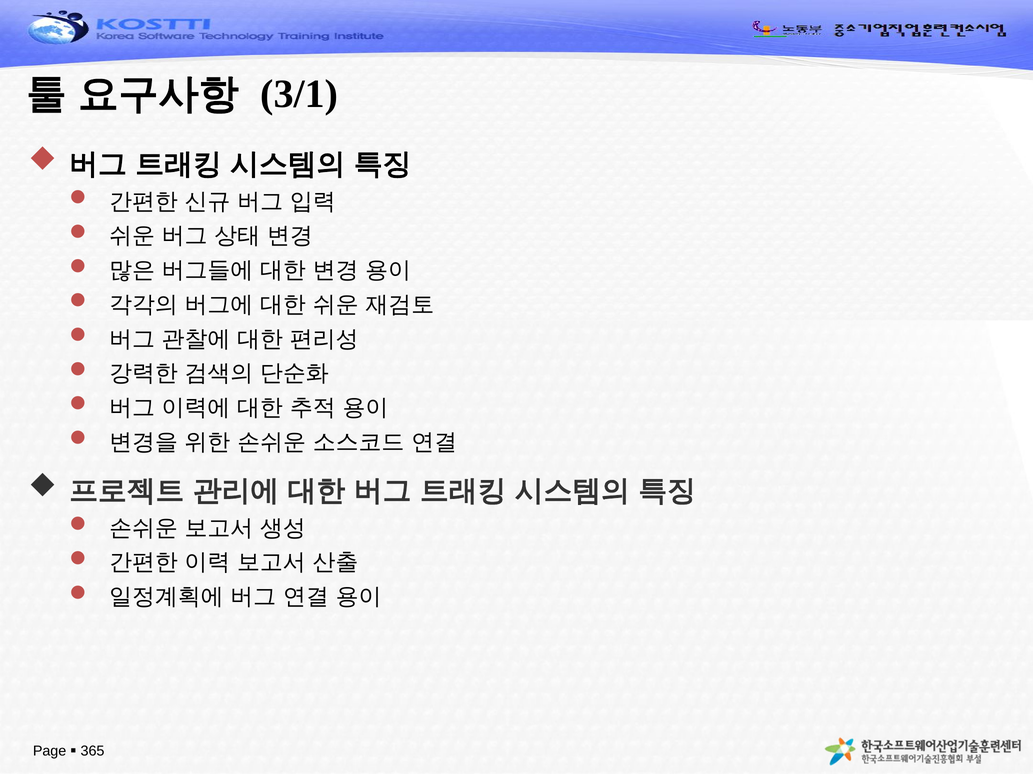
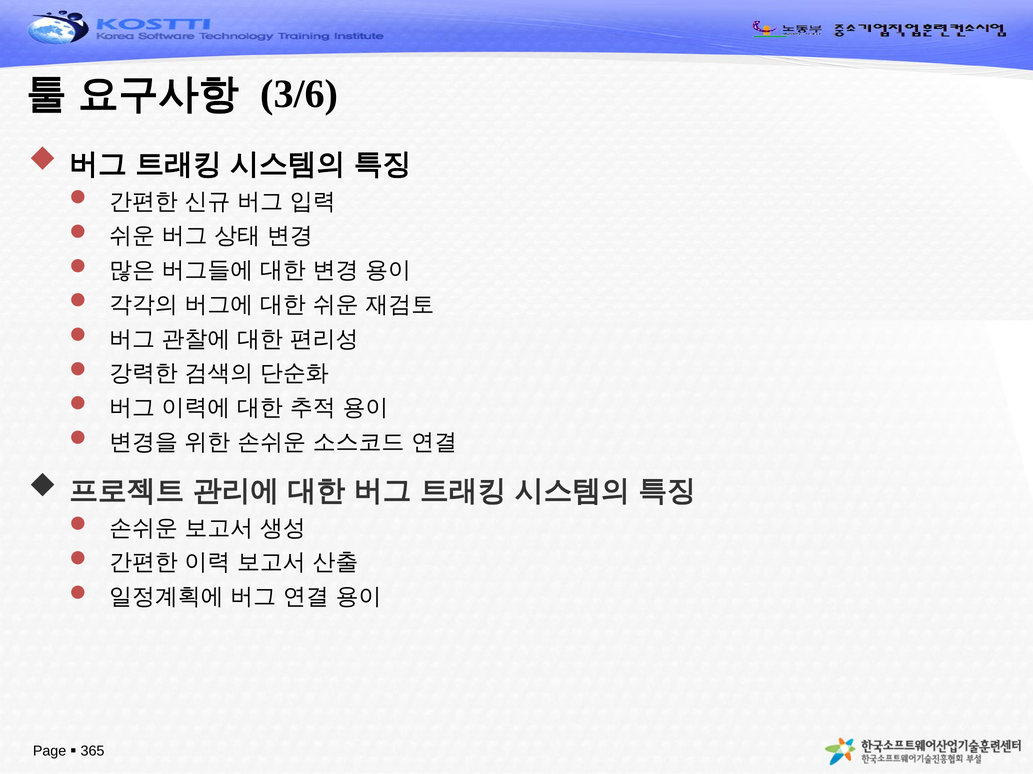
3/1: 3/1 -> 3/6
